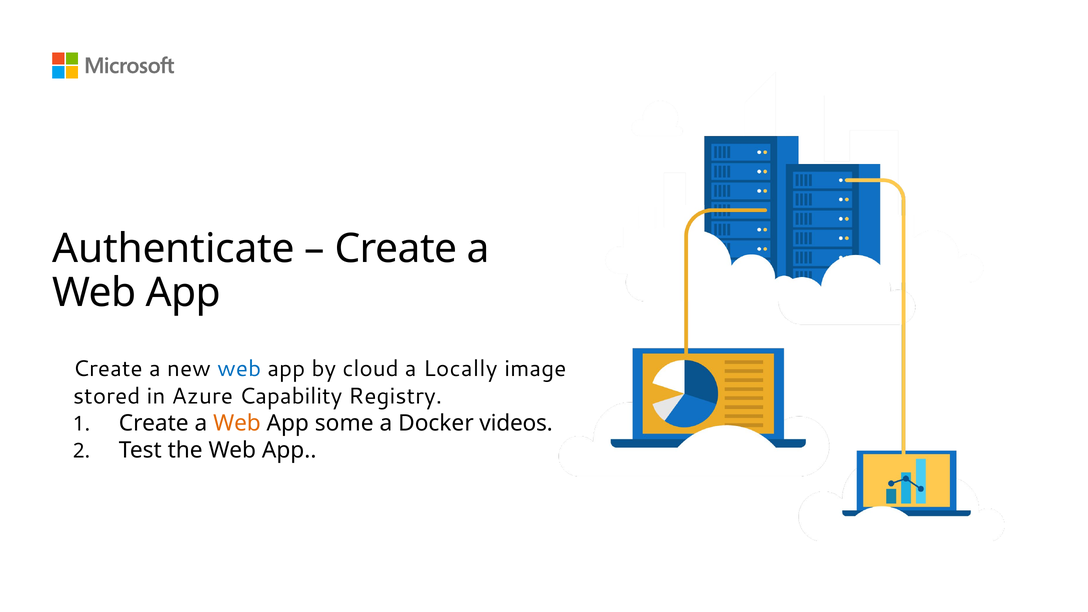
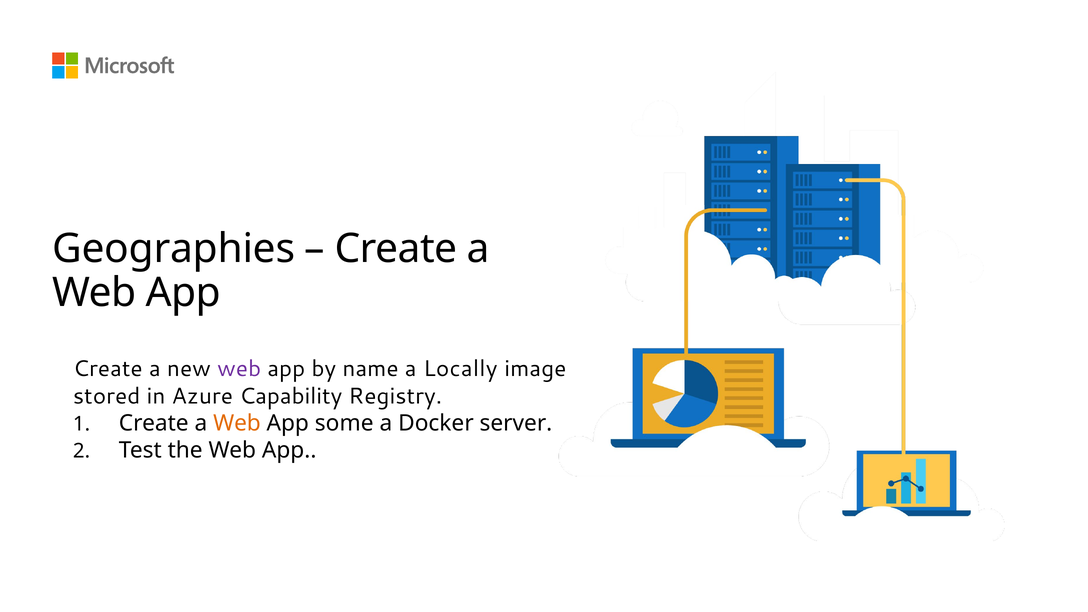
Authenticate: Authenticate -> Geographies
web at (239, 369) colour: blue -> purple
cloud: cloud -> name
videos: videos -> server
